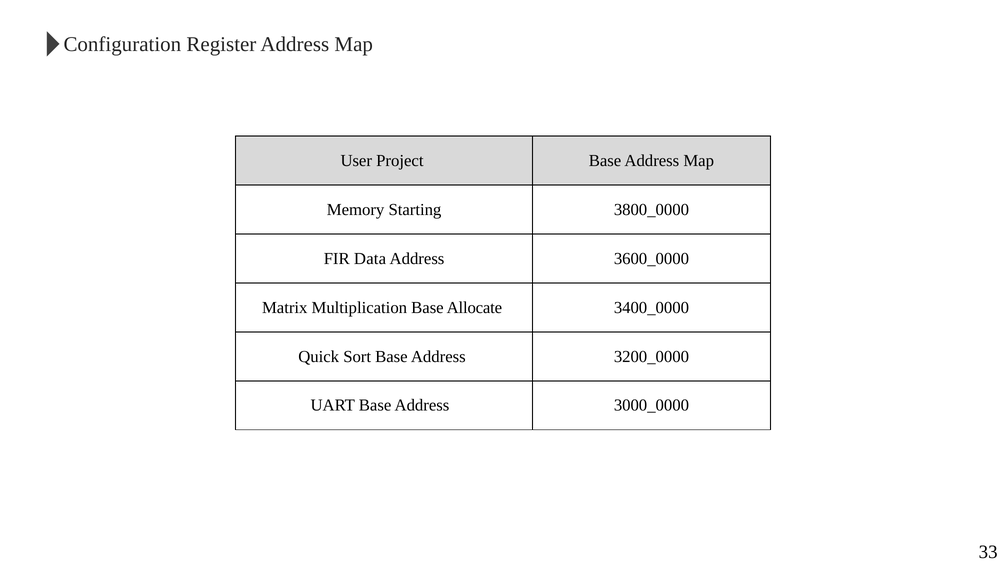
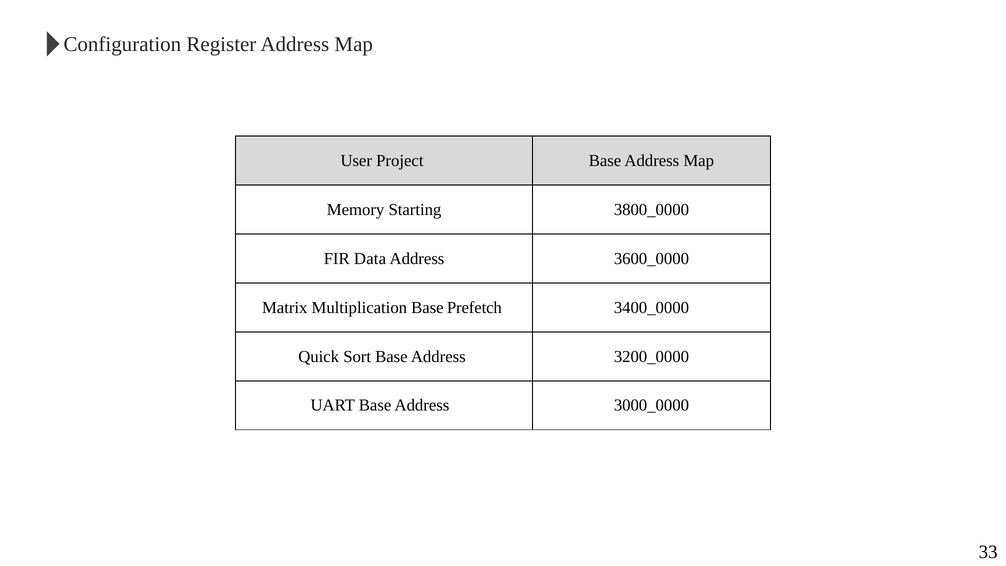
Allocate: Allocate -> Prefetch
